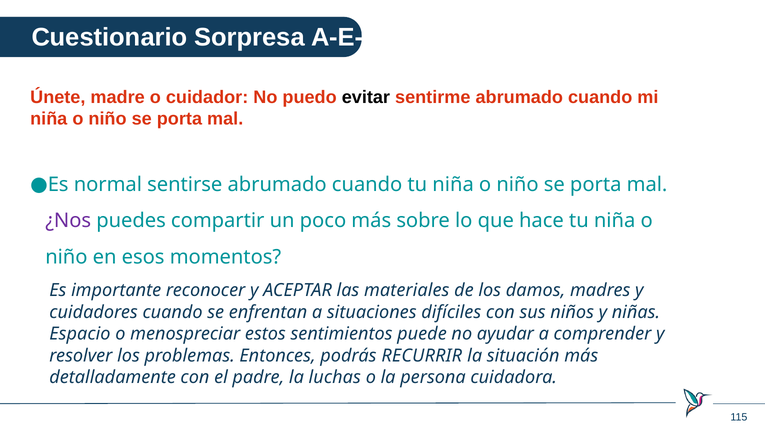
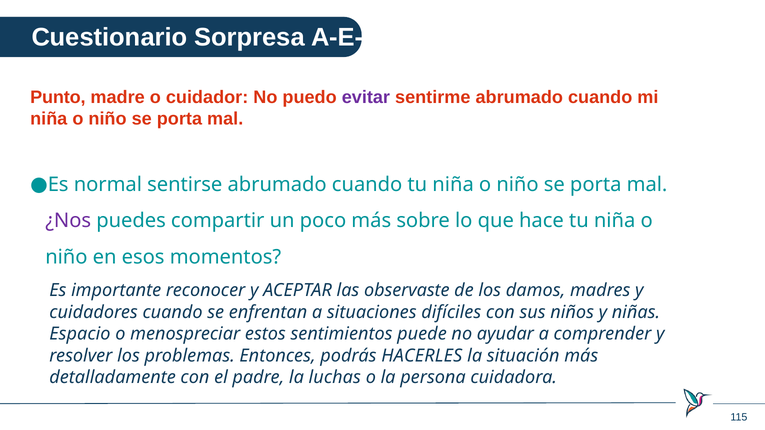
Únete: Únete -> Punto
evitar colour: black -> purple
materiales: materiales -> observaste
RECURRIR: RECURRIR -> HACERLES
